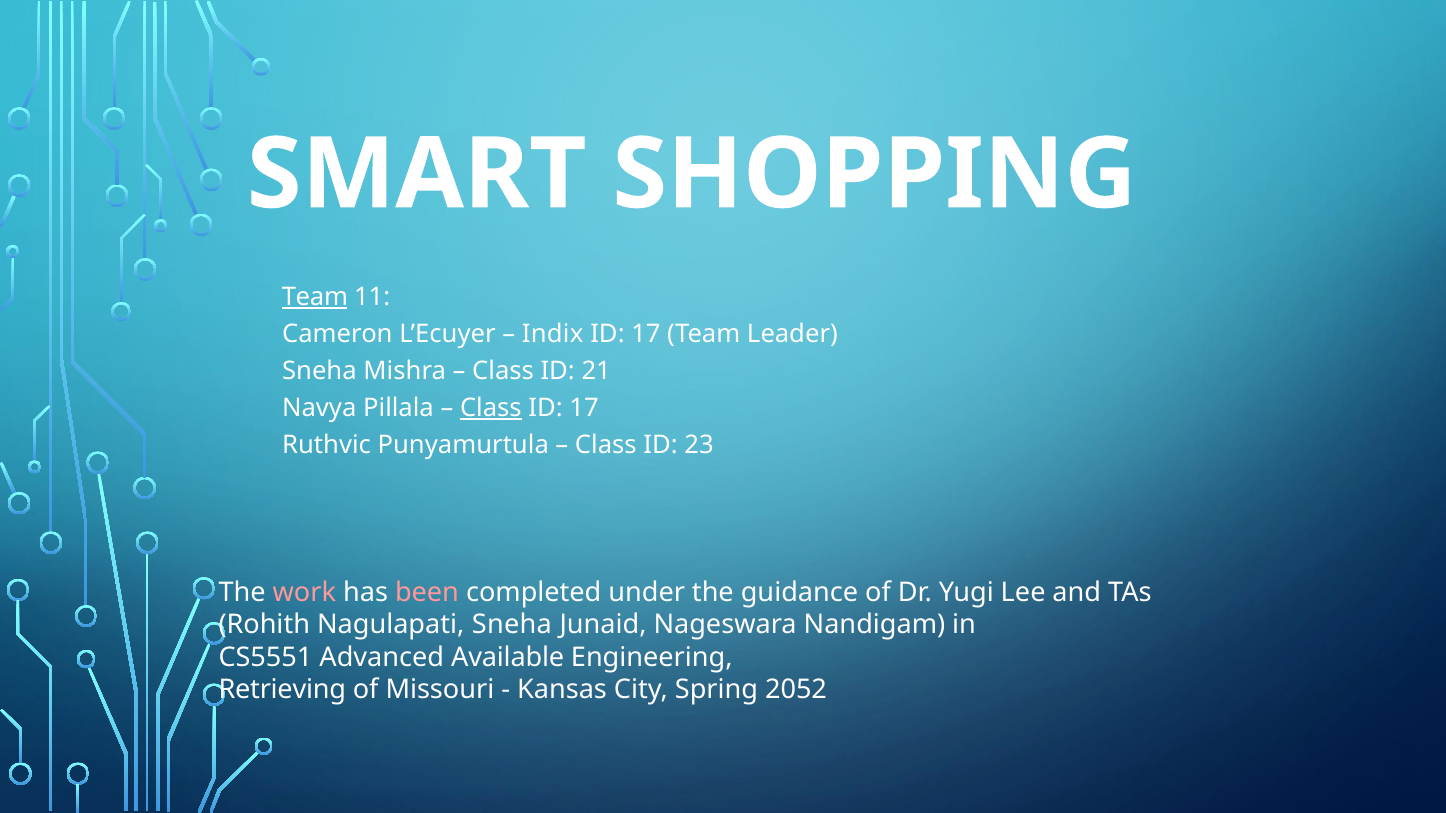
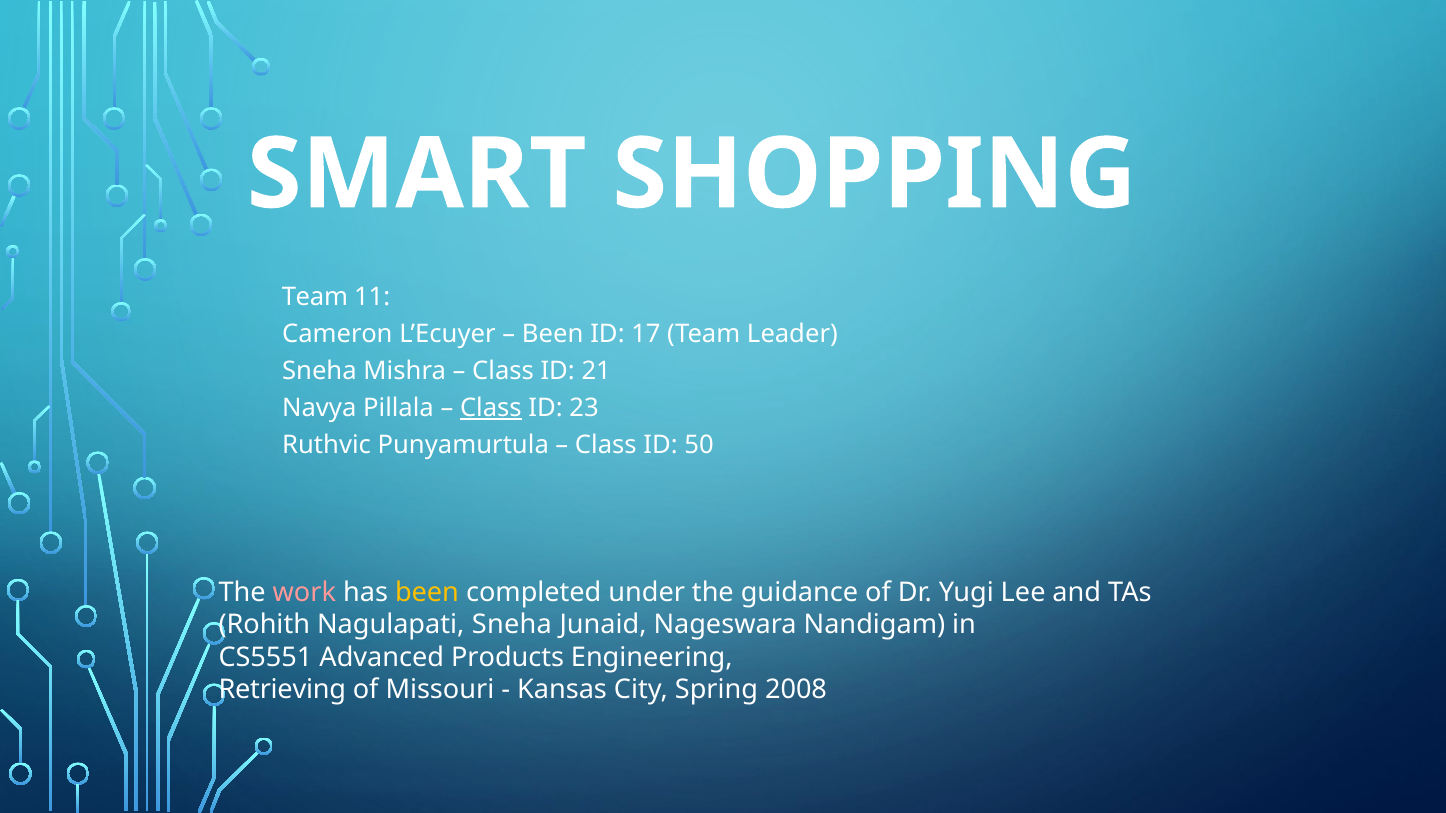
Team at (315, 297) underline: present -> none
Indix at (553, 334): Indix -> Been
17 at (584, 408): 17 -> 23
23: 23 -> 50
been at (427, 593) colour: pink -> yellow
Available: Available -> Products
2052: 2052 -> 2008
